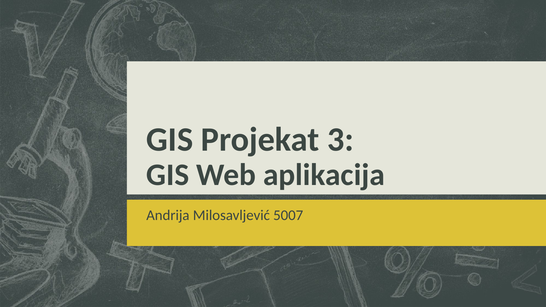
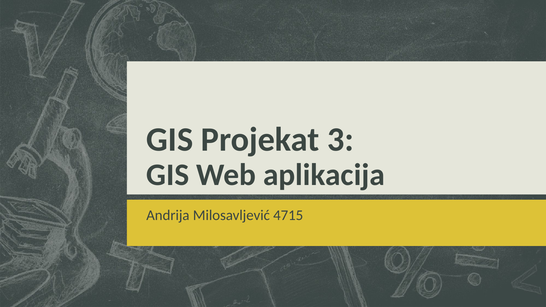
5007: 5007 -> 4715
